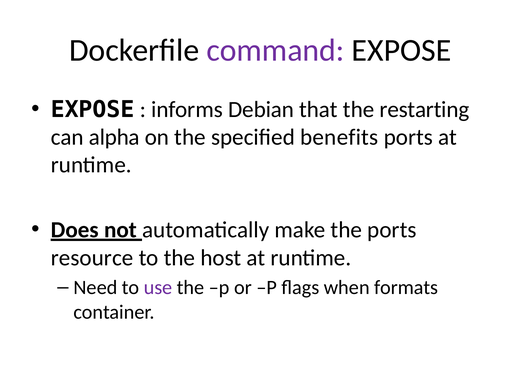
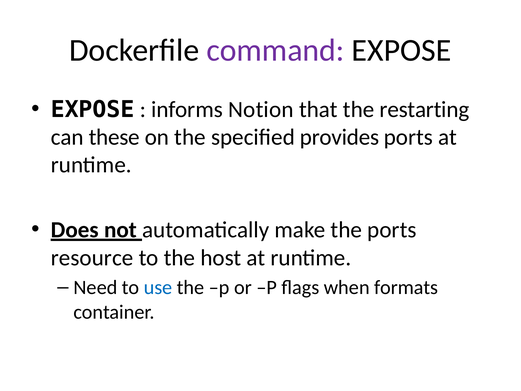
Debian: Debian -> Notion
alpha: alpha -> these
benefits: benefits -> provides
use colour: purple -> blue
